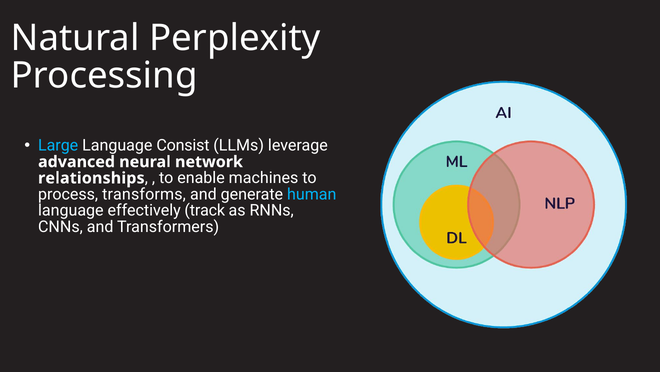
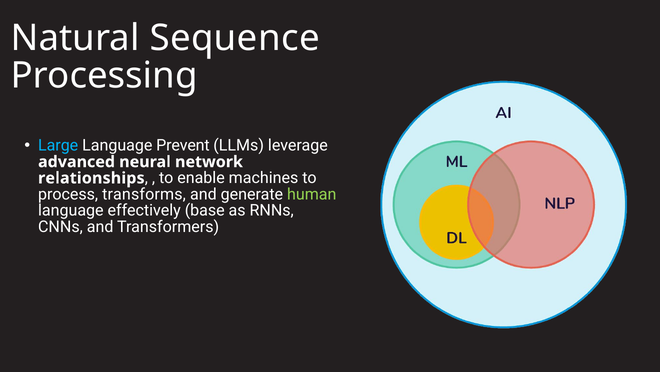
Perplexity: Perplexity -> Sequence
Consist: Consist -> Prevent
human colour: light blue -> light green
track: track -> base
